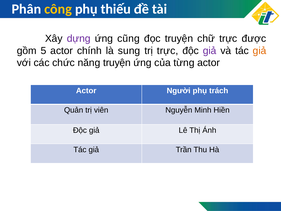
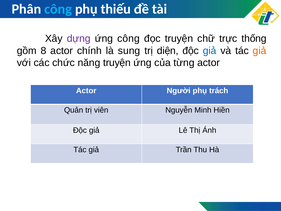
công at (58, 9) colour: yellow -> light blue
ứng cũng: cũng -> công
được: được -> thống
5: 5 -> 8
trị trực: trực -> diện
giả at (210, 51) colour: purple -> blue
